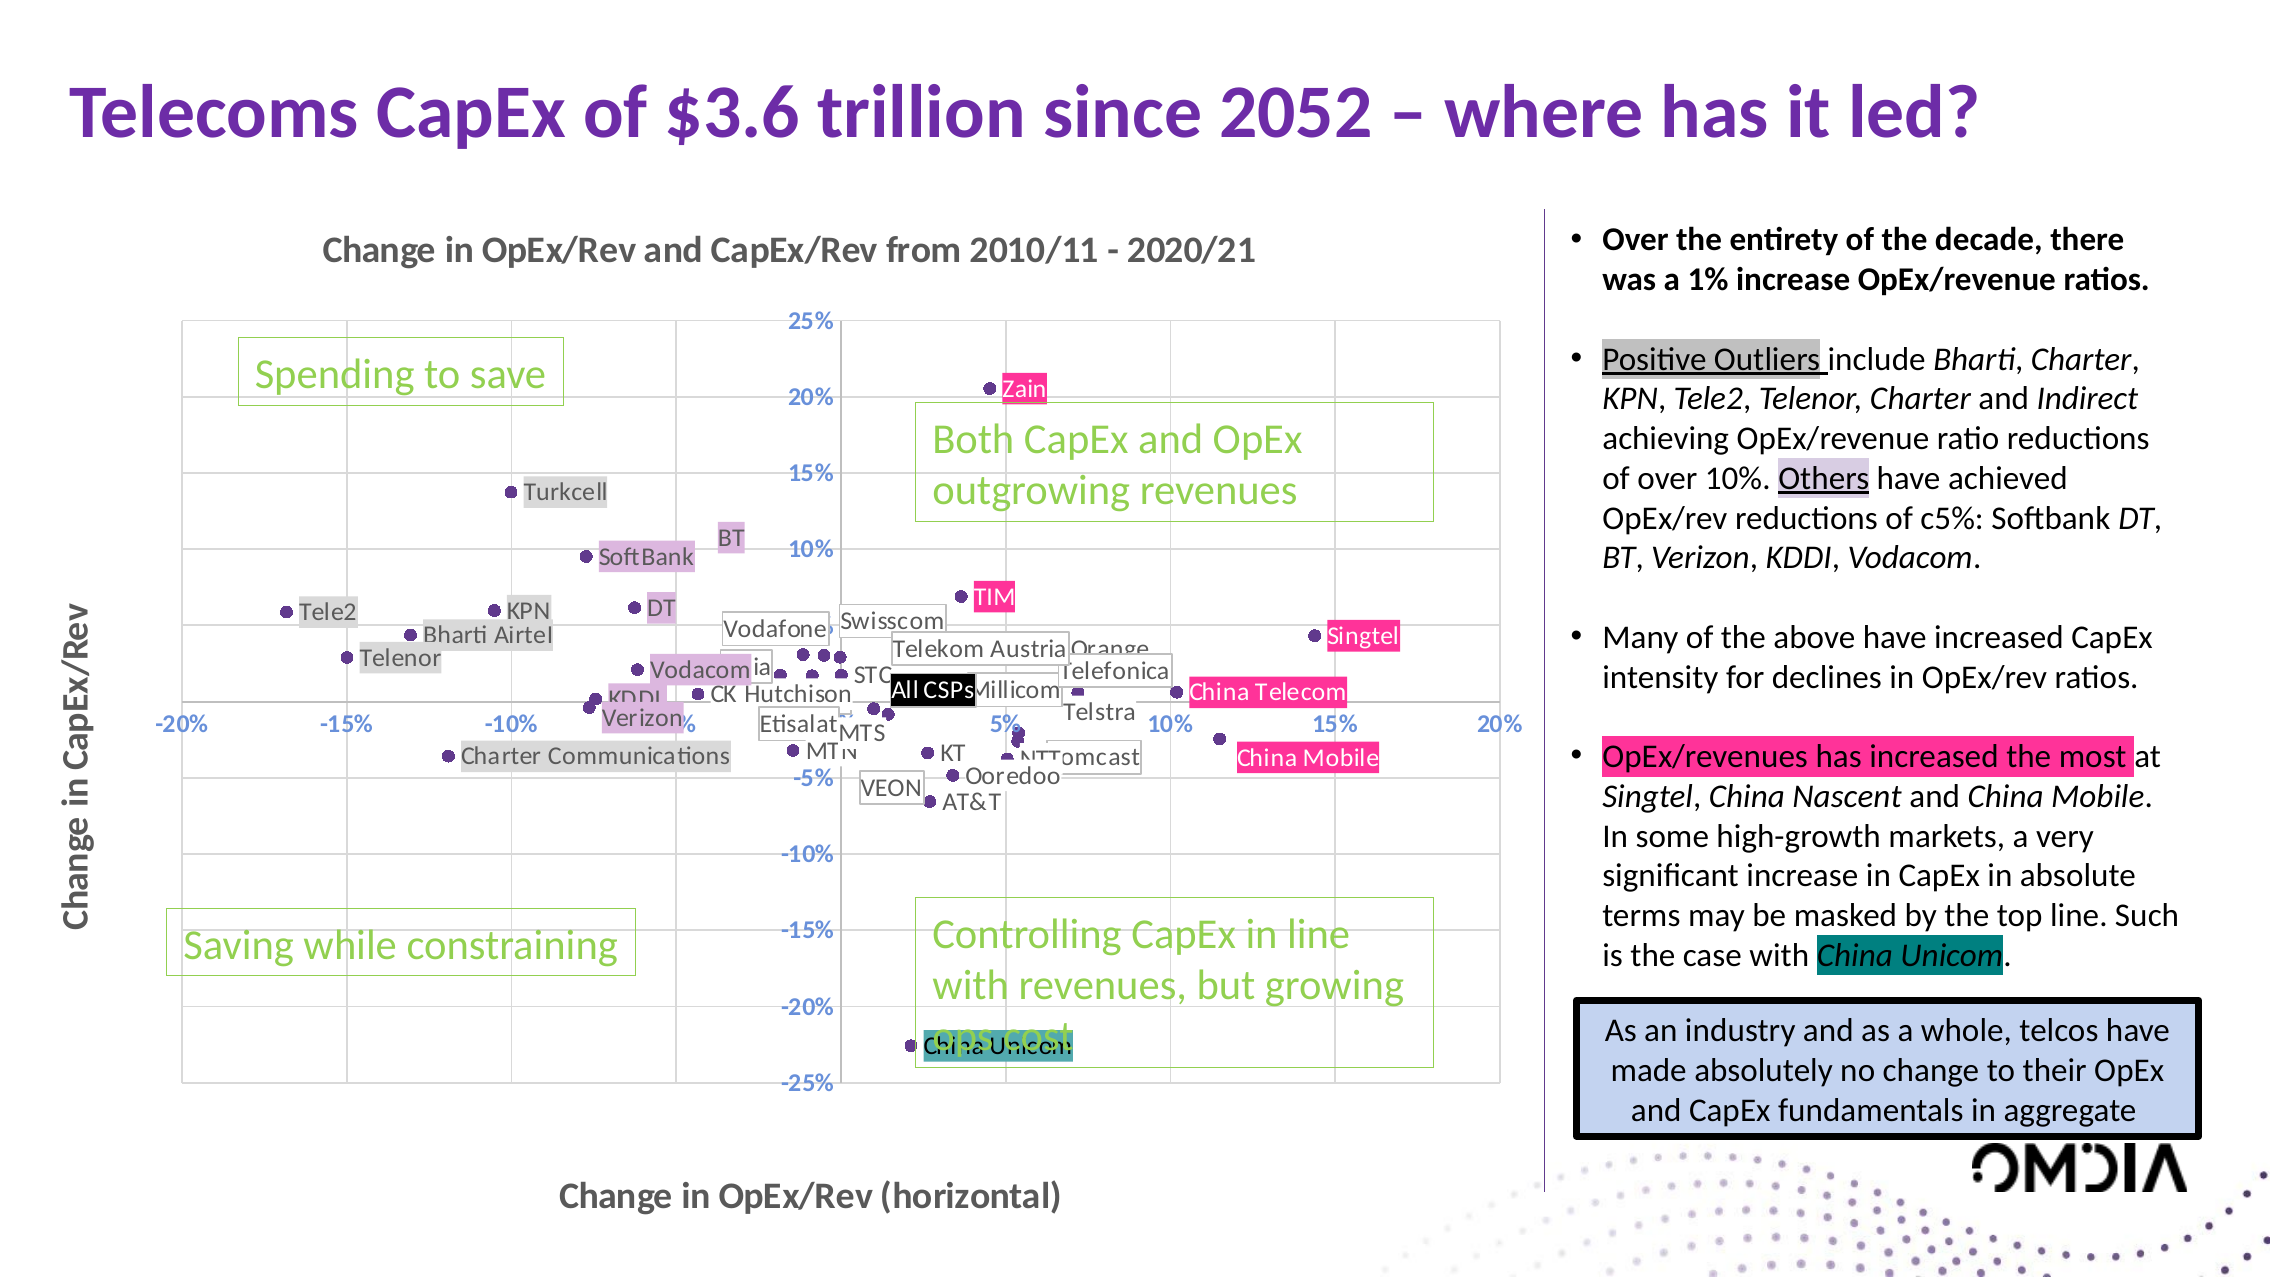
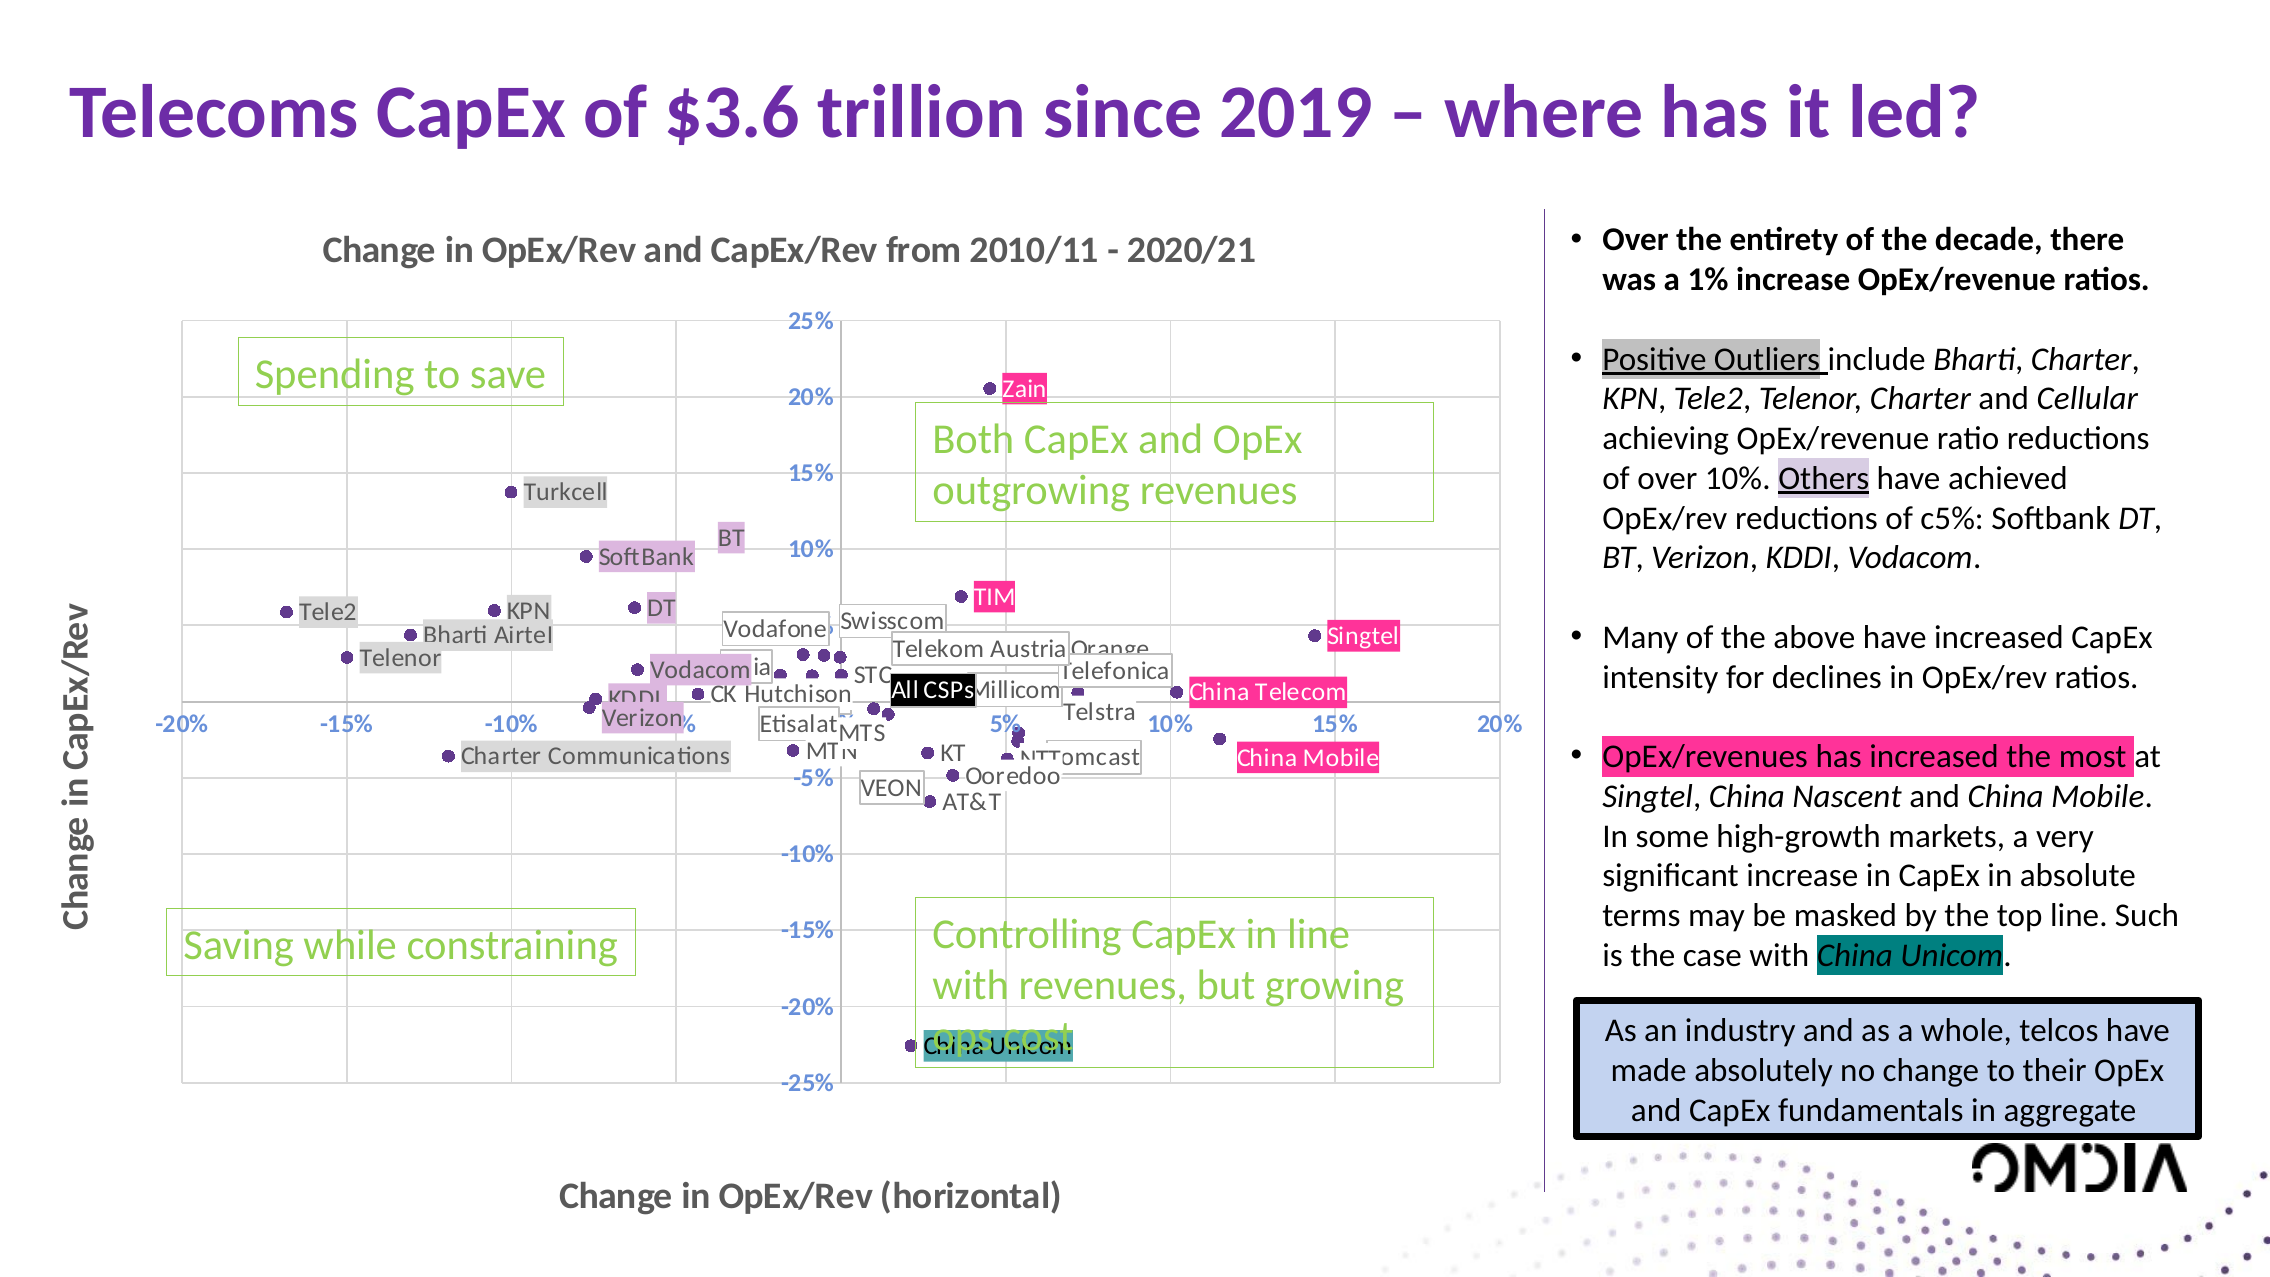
2052: 2052 -> 2019
Indirect: Indirect -> Cellular
